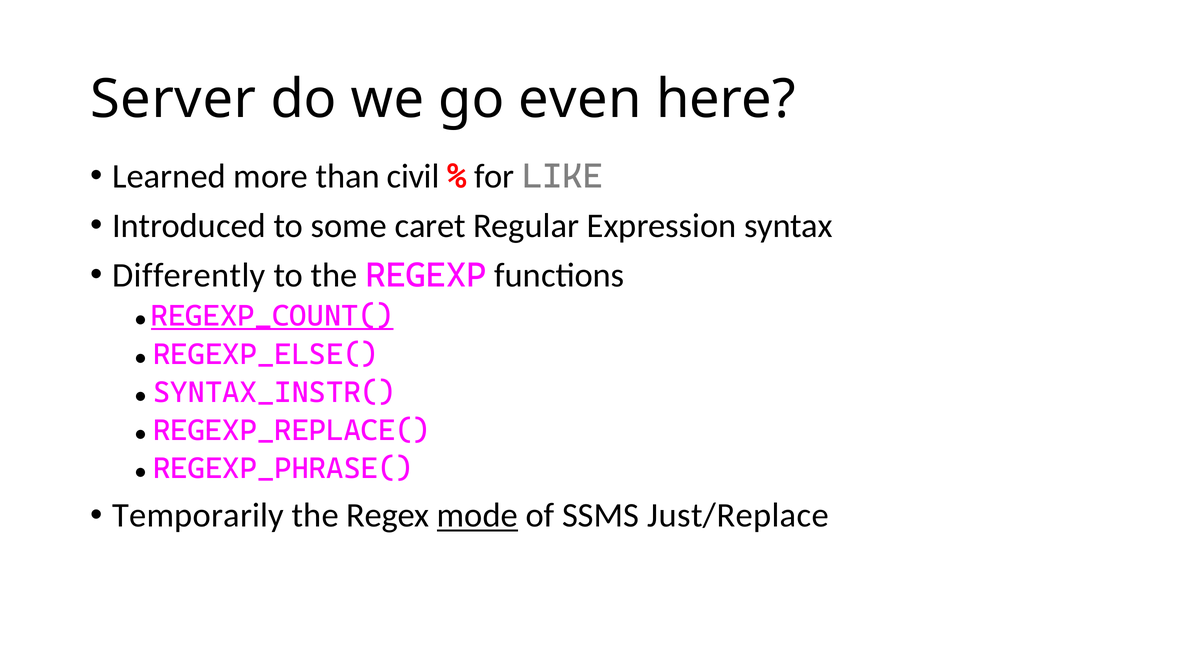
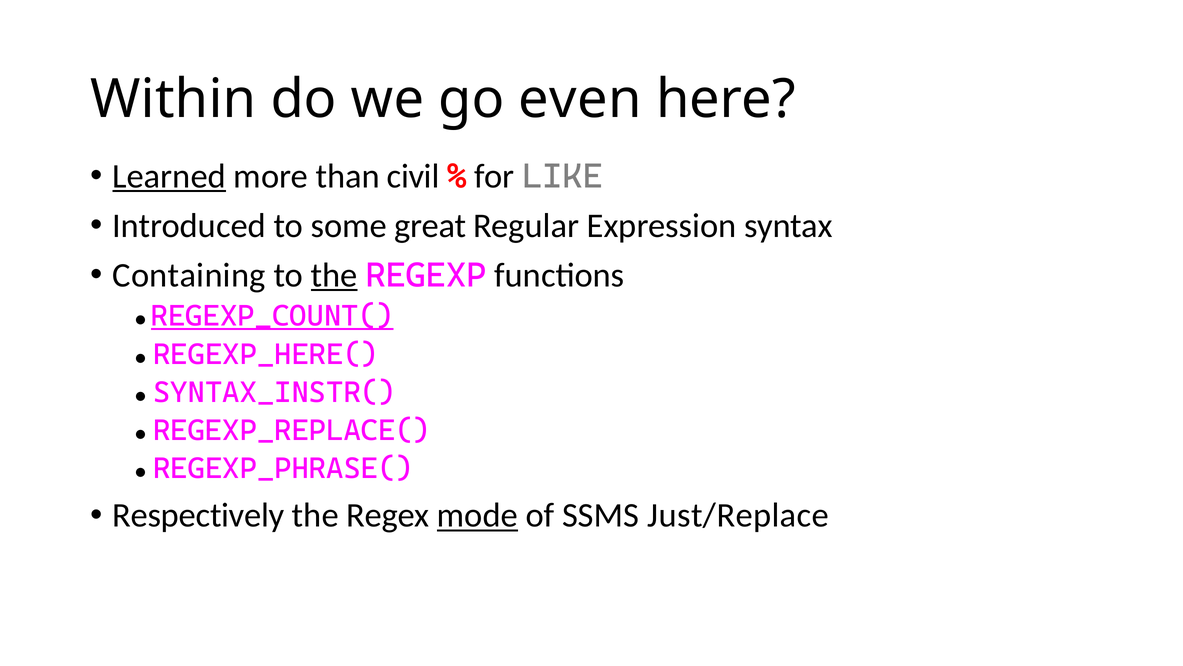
Server: Server -> Within
Learned underline: none -> present
caret: caret -> great
Differently: Differently -> Containing
the at (334, 275) underline: none -> present
REGEXP_ELSE(: REGEXP_ELSE( -> REGEXP_HERE(
Temporarily: Temporarily -> Respectively
